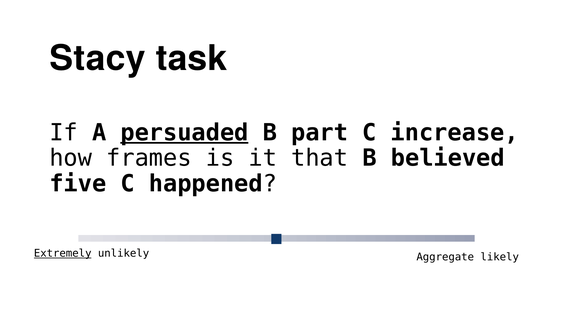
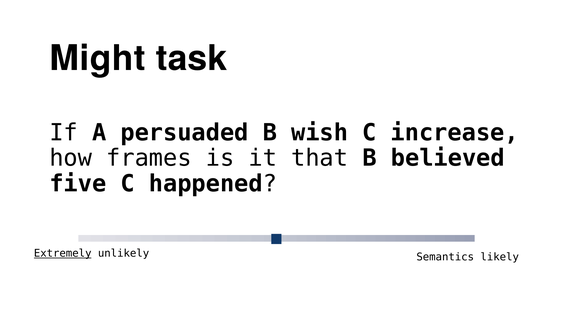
Stacy: Stacy -> Might
persuaded underline: present -> none
part: part -> wish
Aggregate: Aggregate -> Semantics
